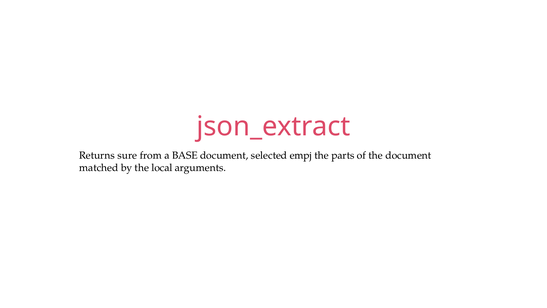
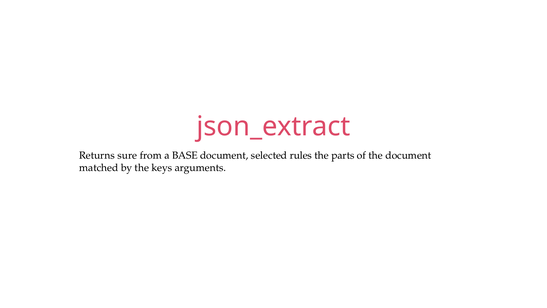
empj: empj -> rules
local: local -> keys
